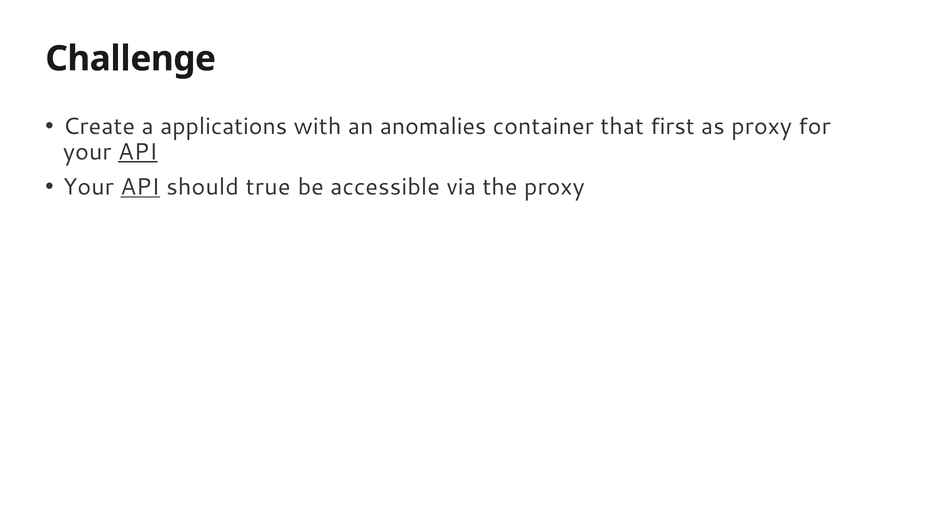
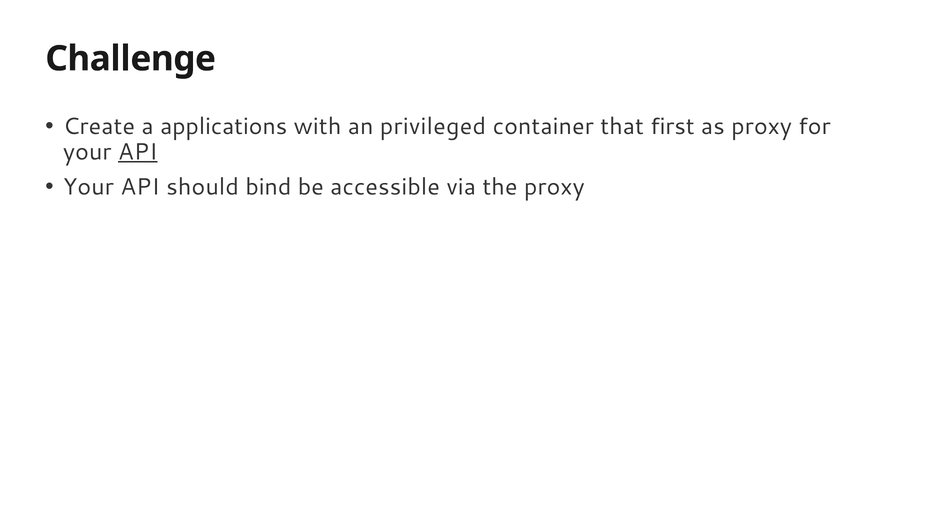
anomalies: anomalies -> privileged
API at (140, 187) underline: present -> none
true: true -> bind
